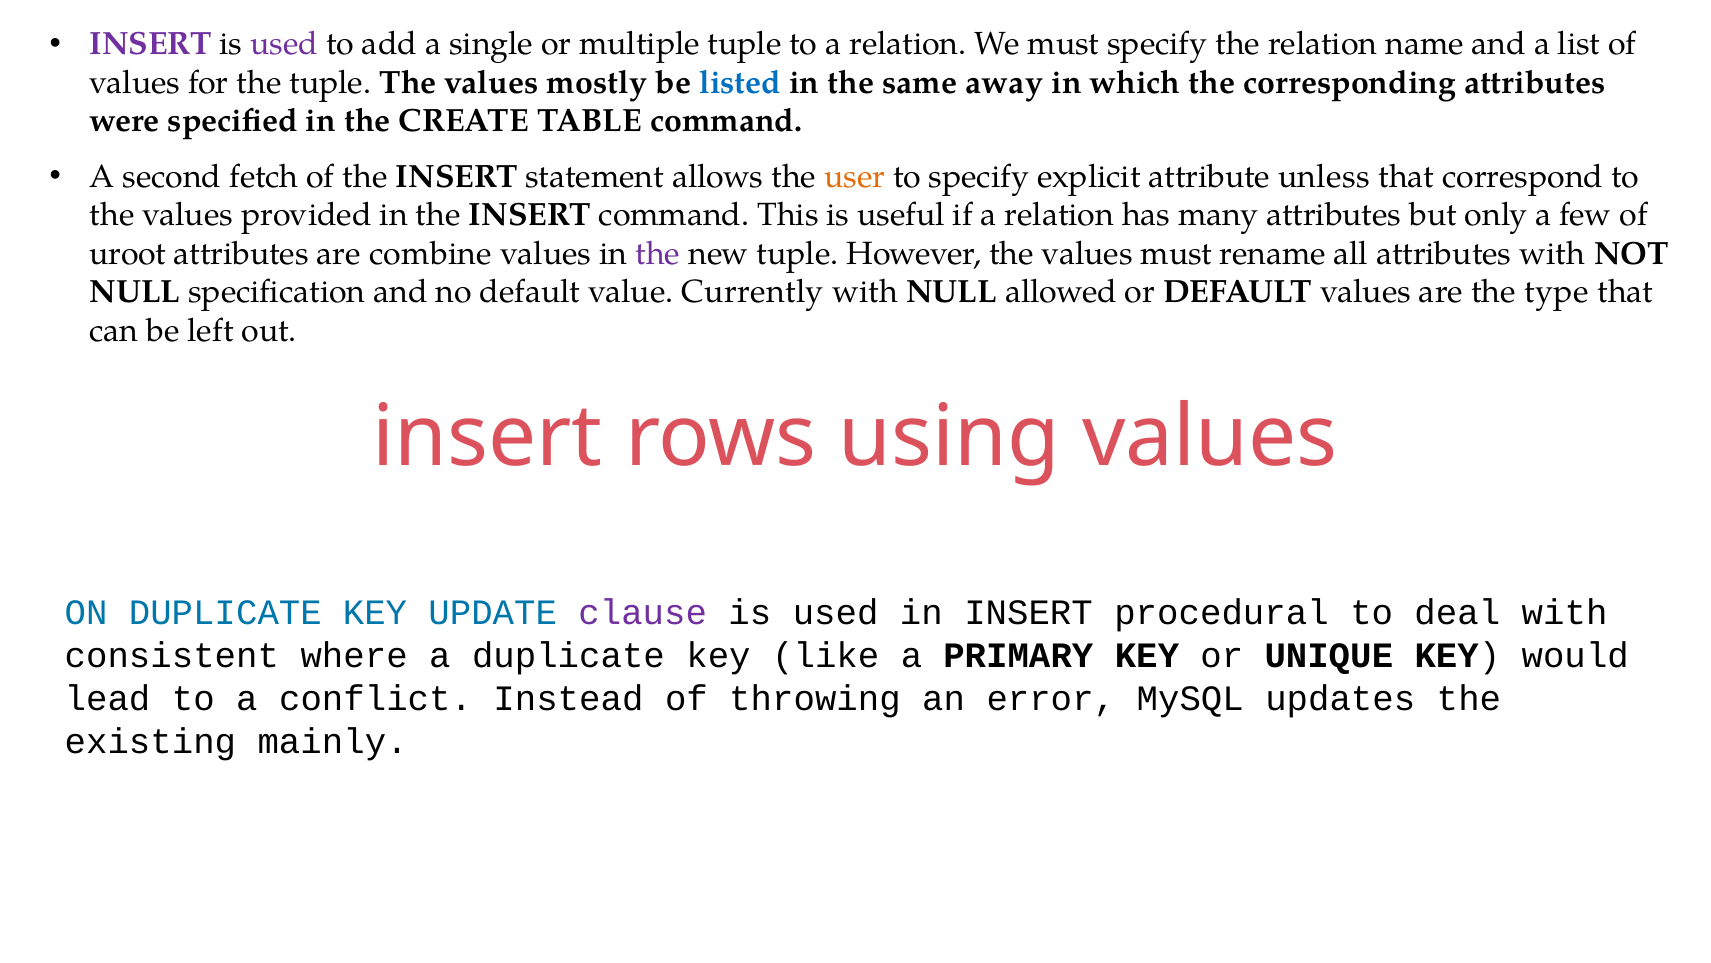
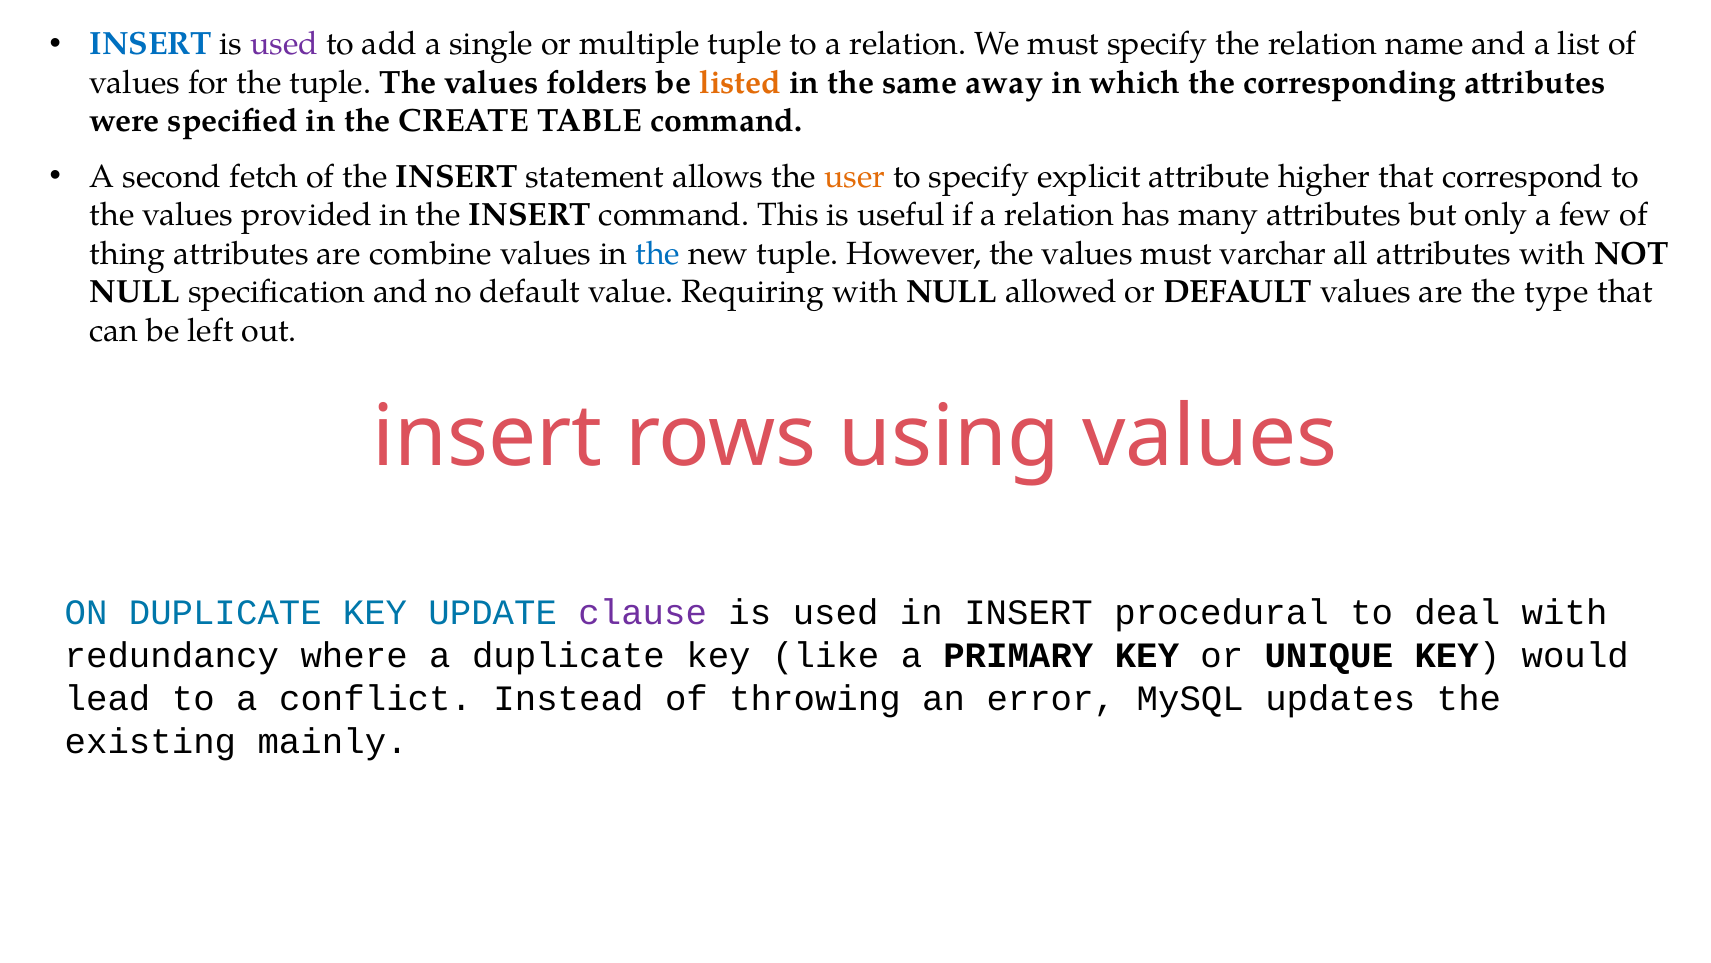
INSERT at (151, 44) colour: purple -> blue
mostly: mostly -> folders
listed colour: blue -> orange
unless: unless -> higher
uroot: uroot -> thing
the at (658, 254) colour: purple -> blue
rename: rename -> varchar
Currently: Currently -> Requiring
consistent: consistent -> redundancy
